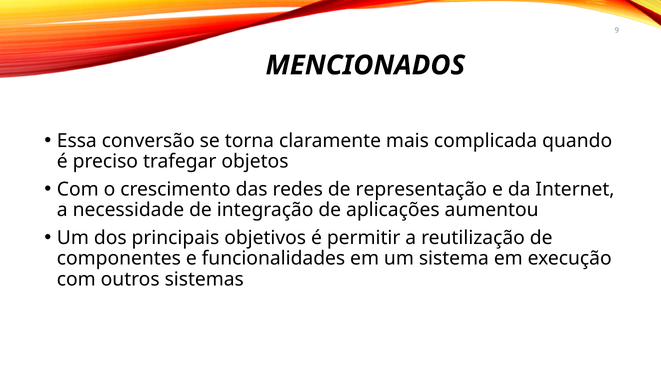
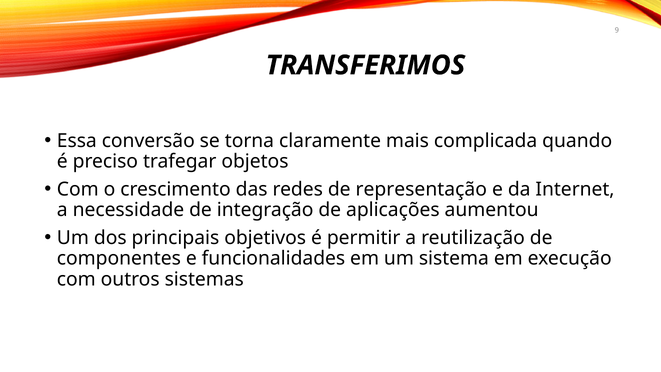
MENCIONADOS: MENCIONADOS -> TRANSFERIMOS
